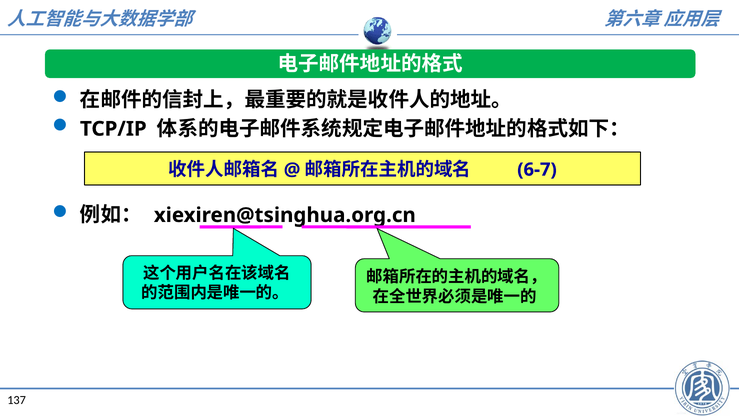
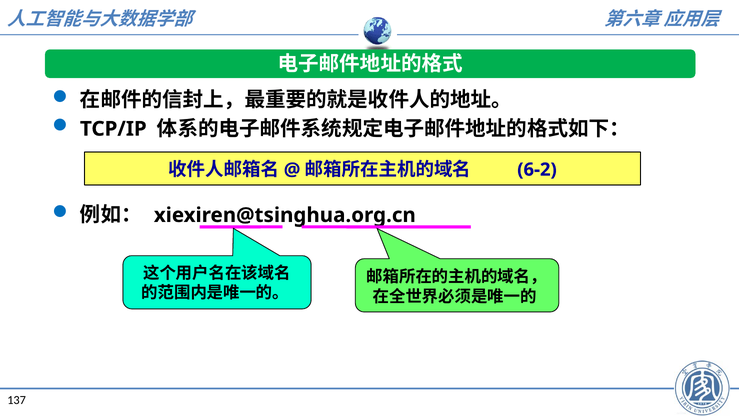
6-7: 6-7 -> 6-2
